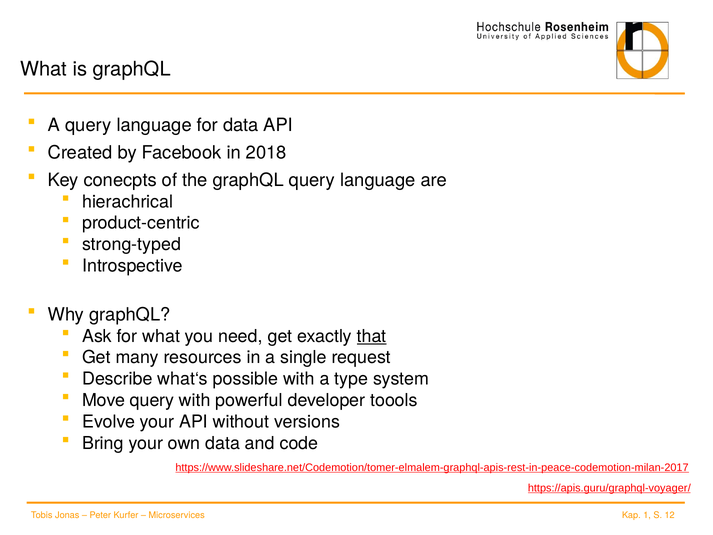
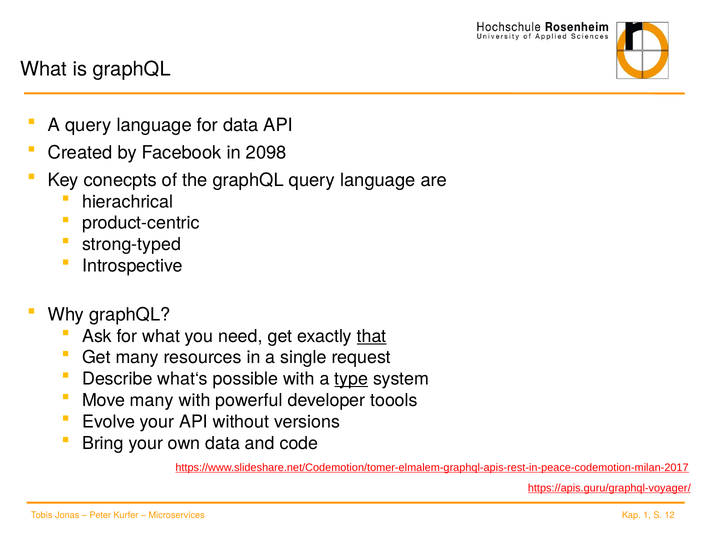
2018: 2018 -> 2098
type underline: none -> present
Move query: query -> many
